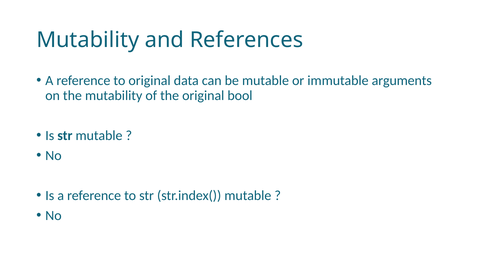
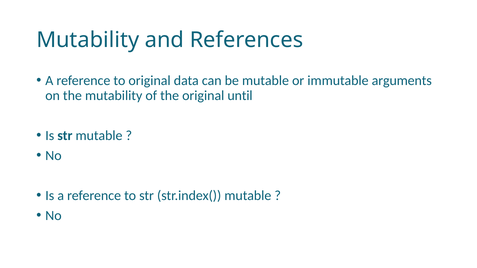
bool: bool -> until
